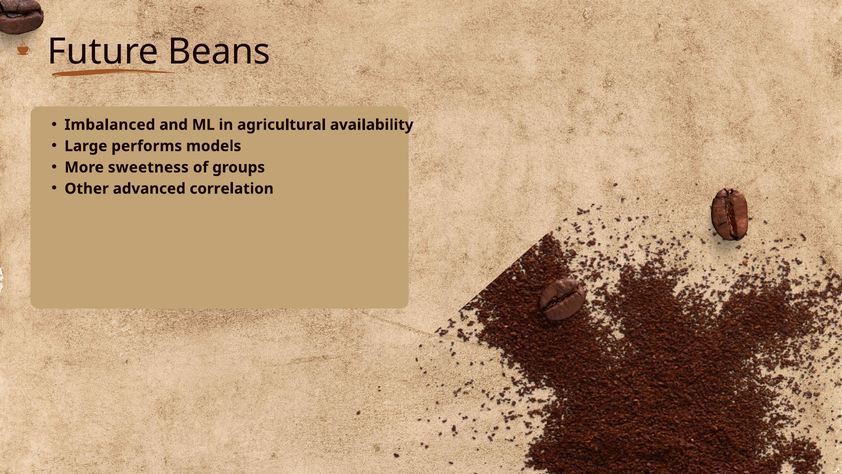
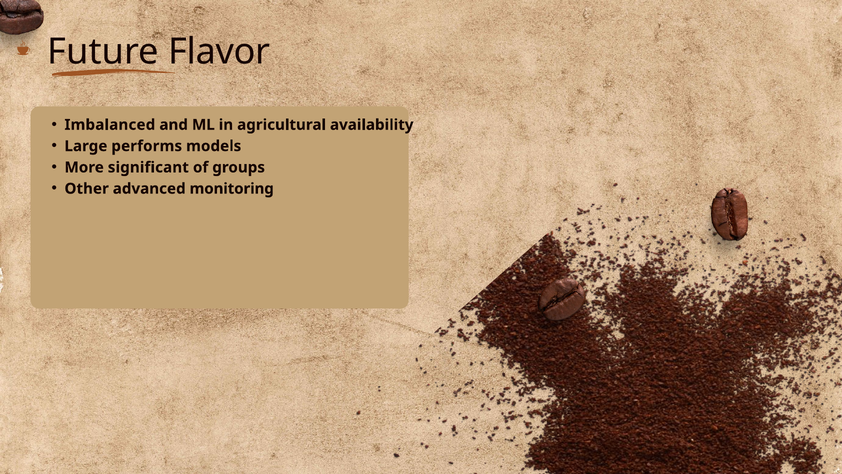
Beans: Beans -> Flavor
sweetness: sweetness -> significant
correlation: correlation -> monitoring
